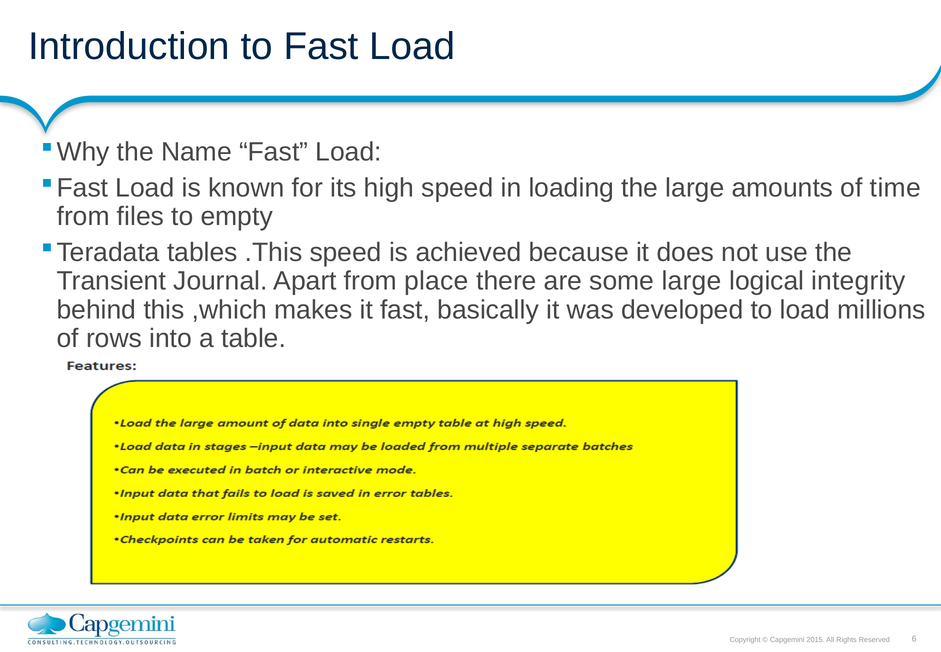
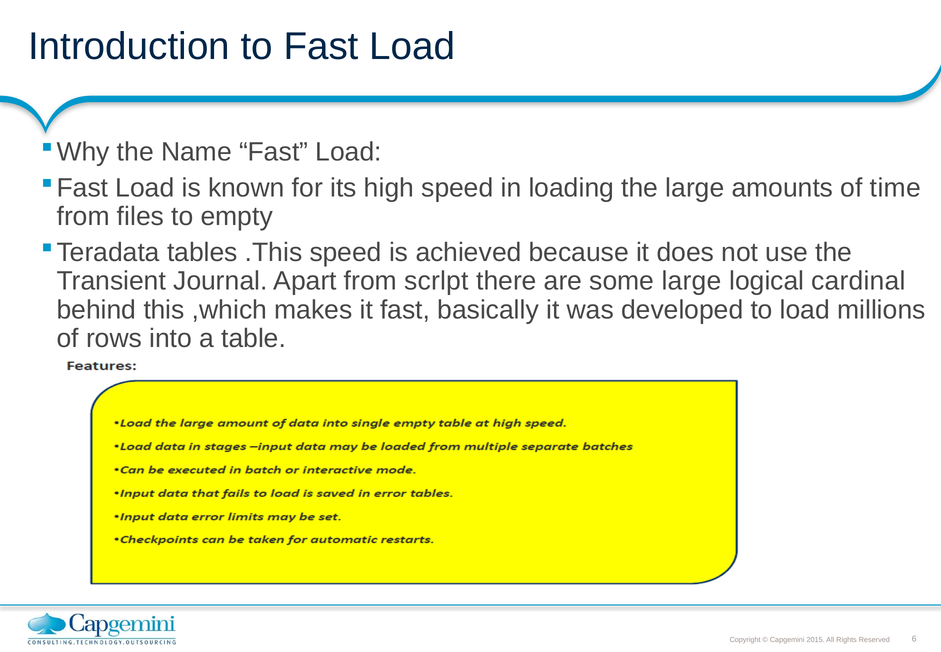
place: place -> scrlpt
integrity: integrity -> cardinal
